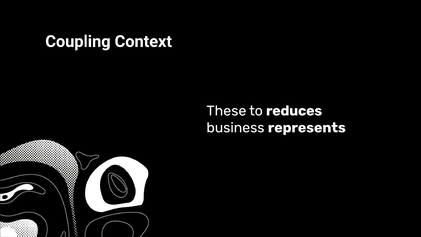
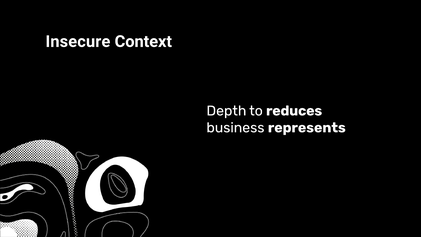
Coupling: Coupling -> Insecure
These: These -> Depth
